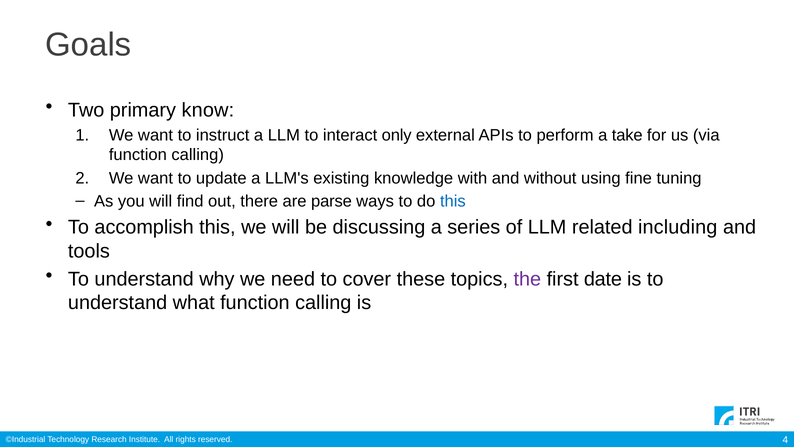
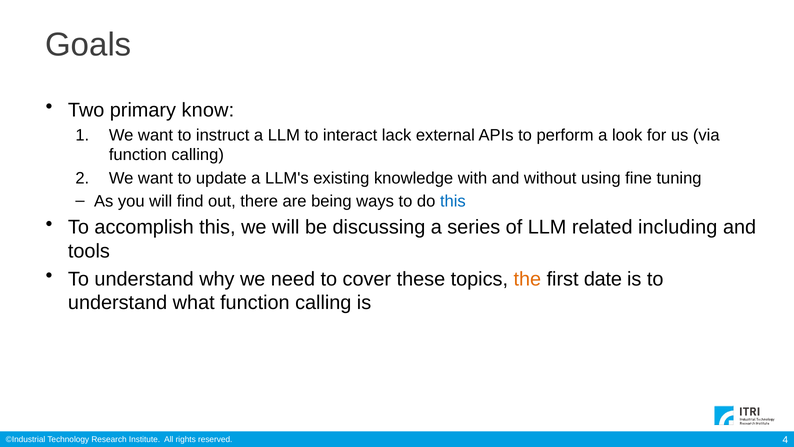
only: only -> lack
take: take -> look
parse: parse -> being
the colour: purple -> orange
